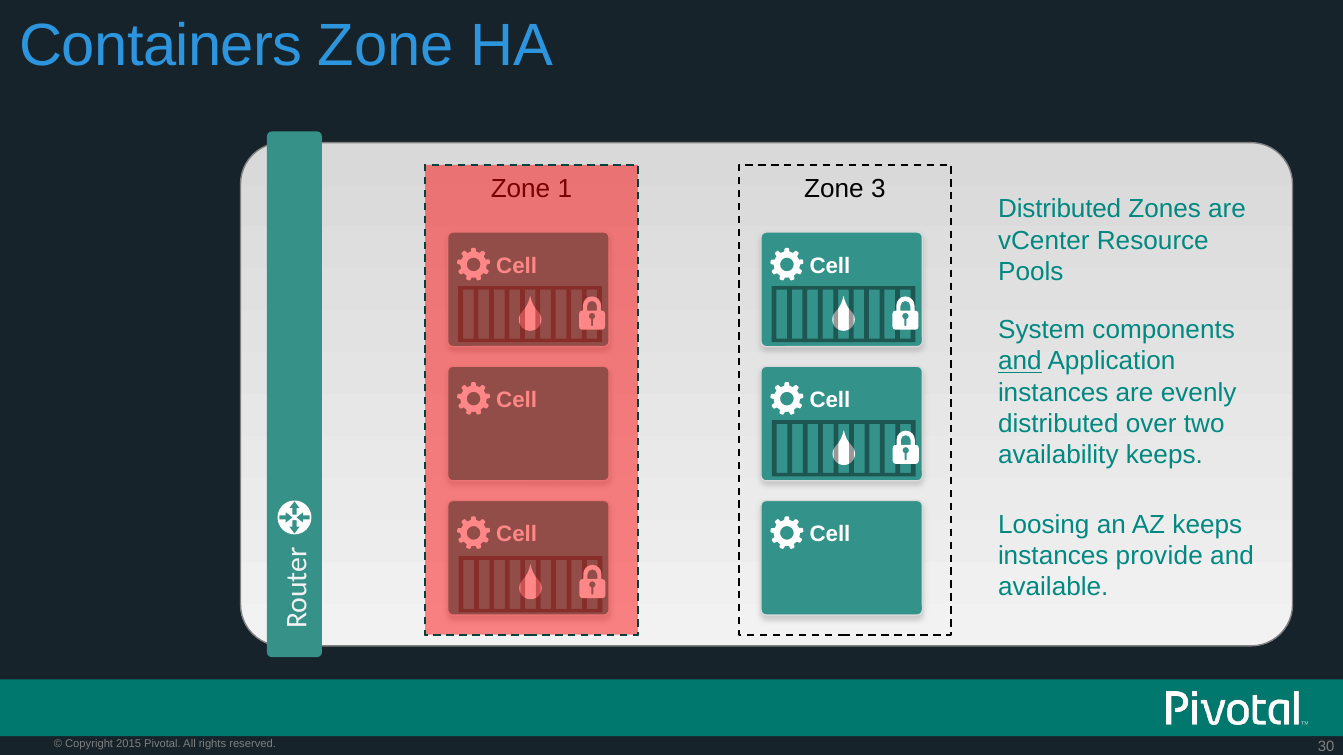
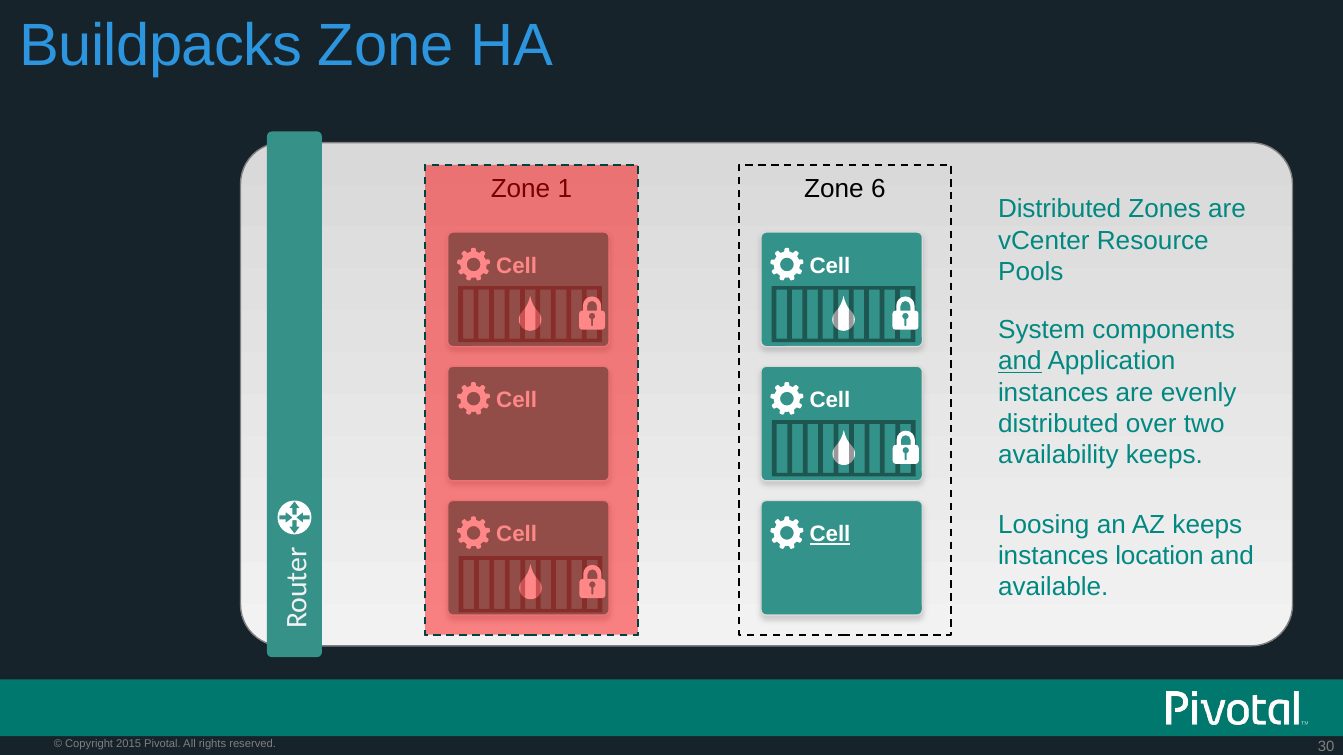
Containers: Containers -> Buildpacks
3: 3 -> 6
Cell at (830, 535) underline: none -> present
provide: provide -> location
